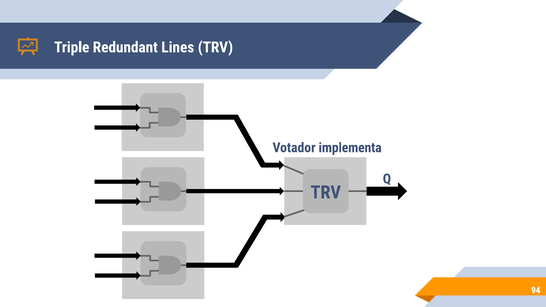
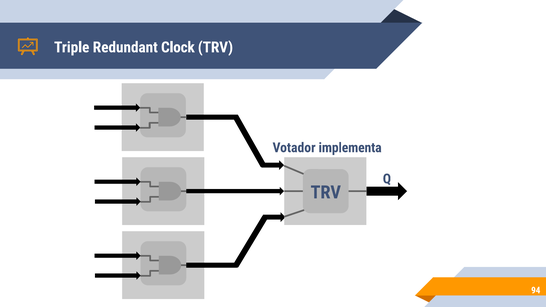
Lines: Lines -> Clock
